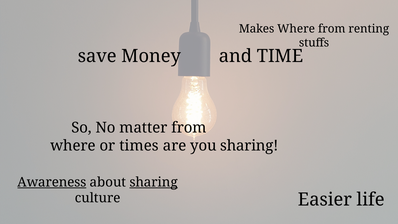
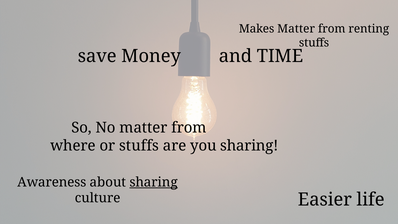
Makes Where: Where -> Matter
or times: times -> stuffs
Awareness underline: present -> none
